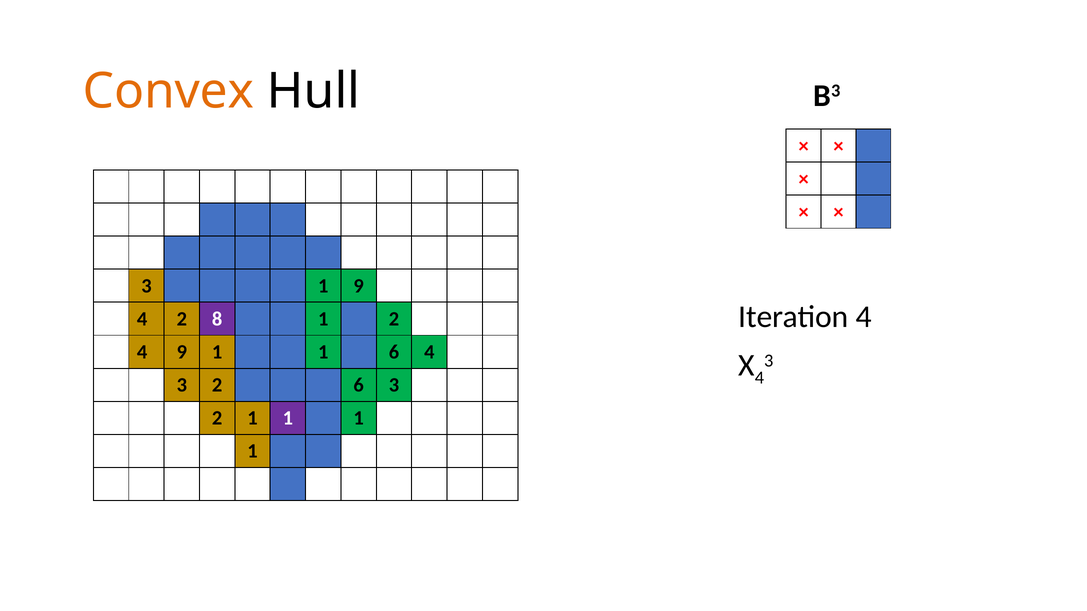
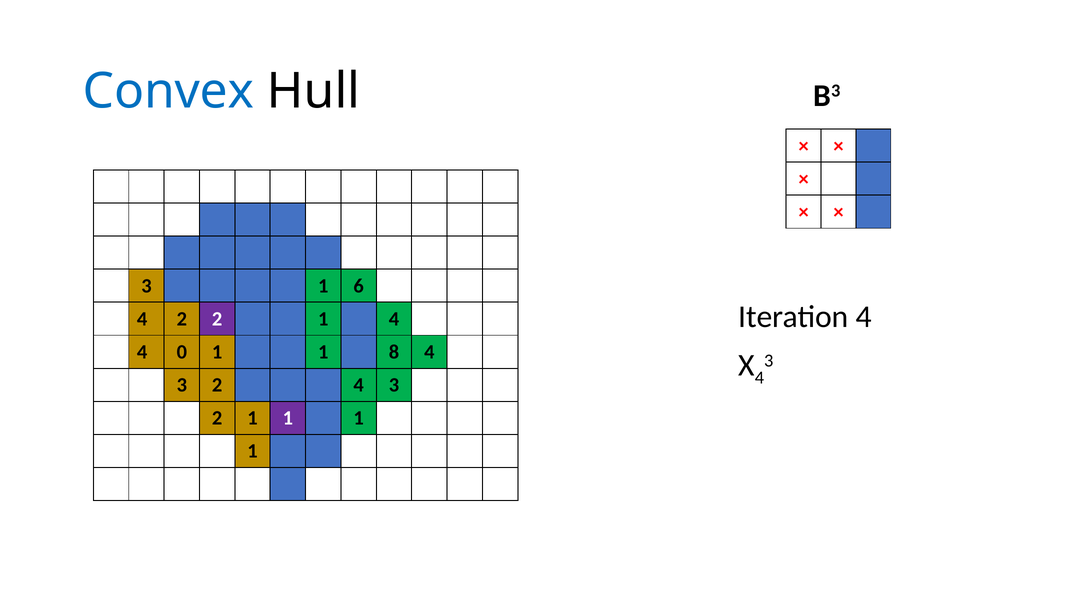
Convex colour: orange -> blue
1 9: 9 -> 6
2 8: 8 -> 2
1 2: 2 -> 4
4 9: 9 -> 0
1 6: 6 -> 8
2 6: 6 -> 4
